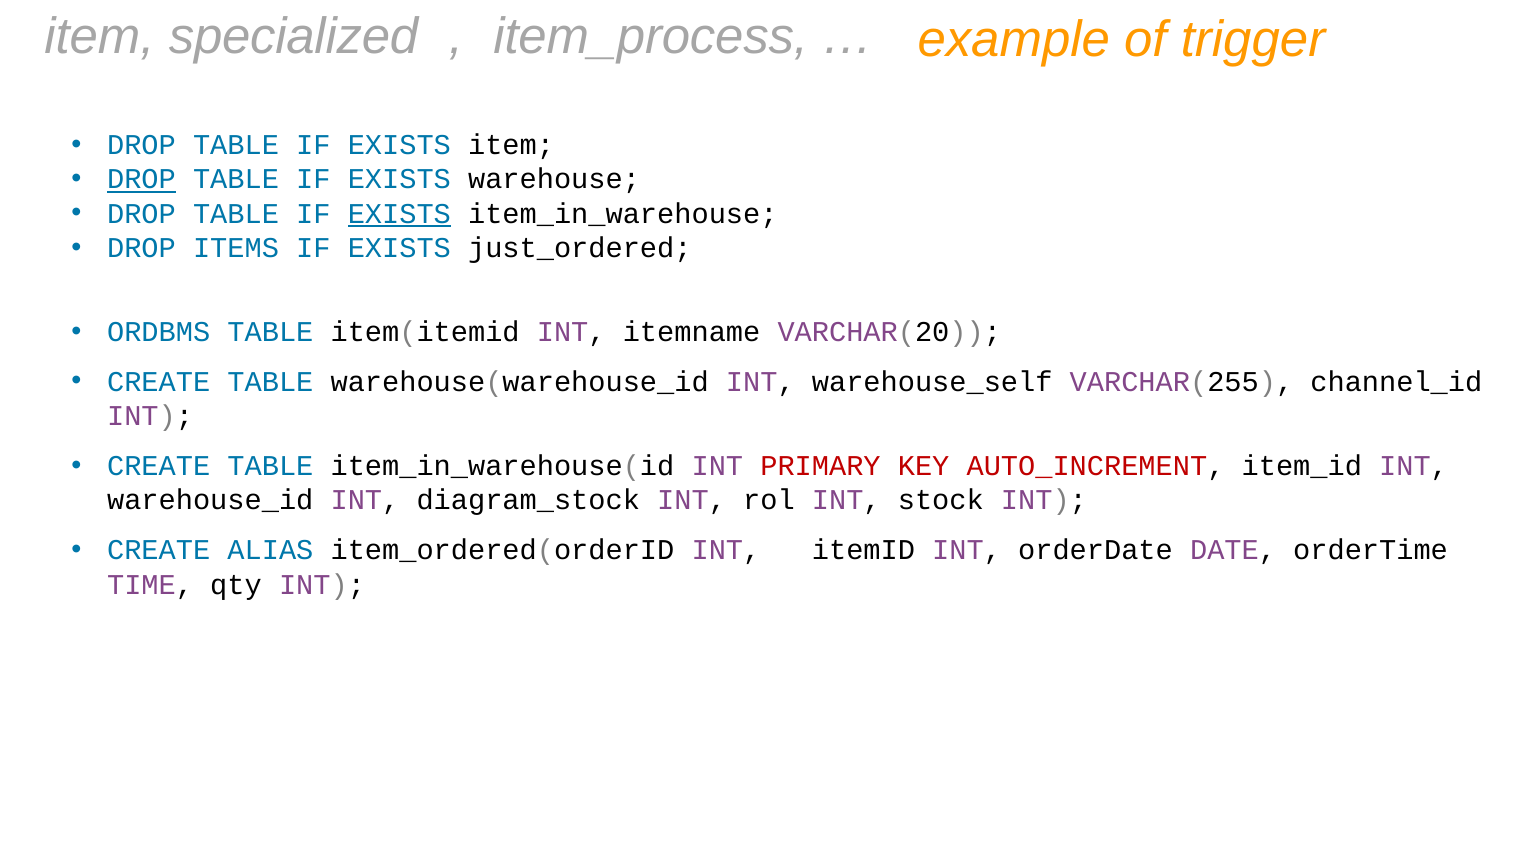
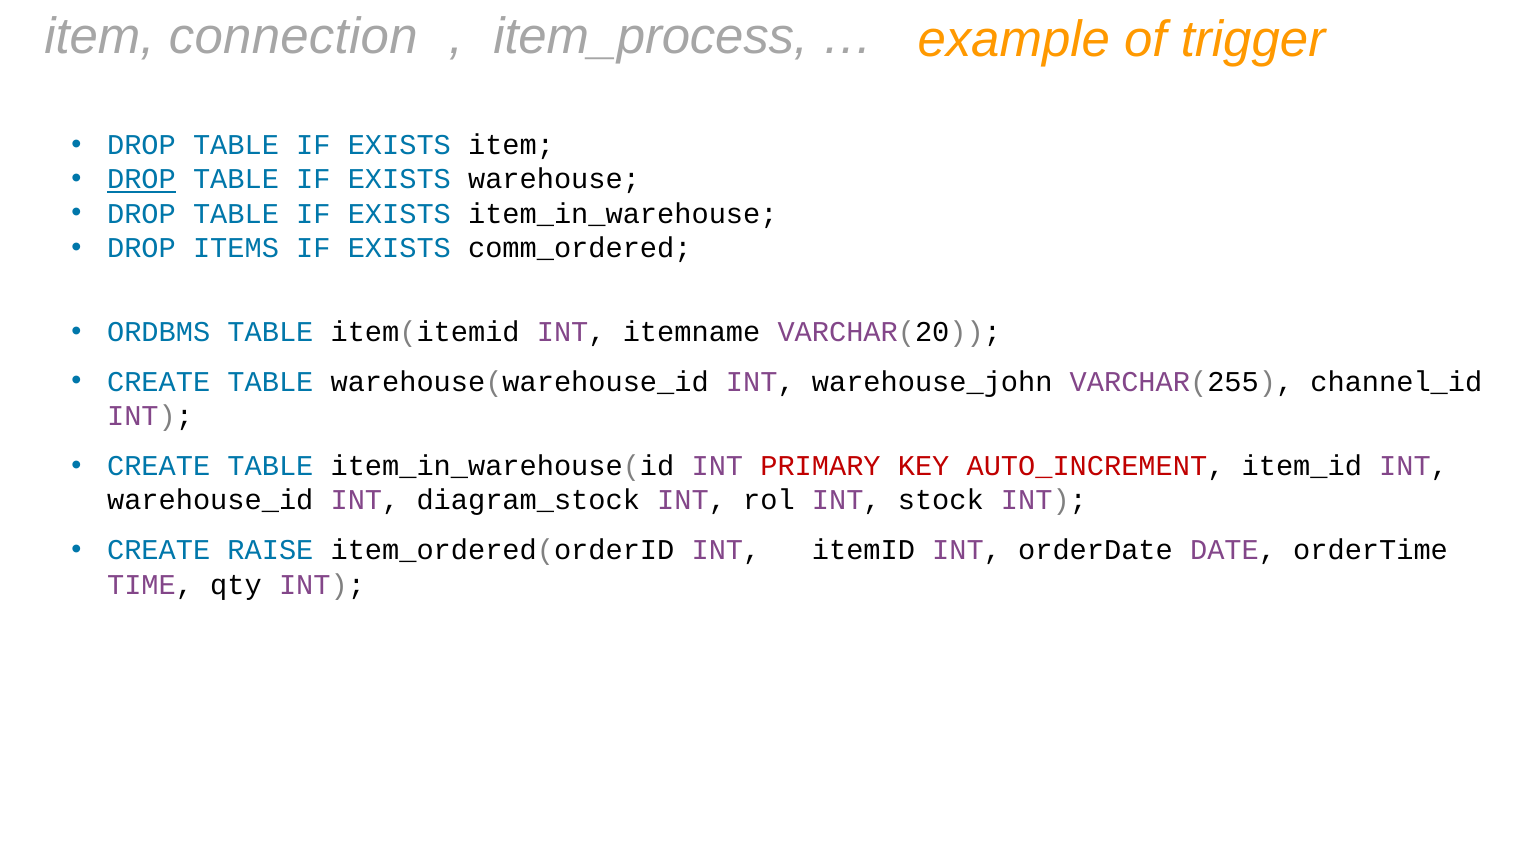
specialized: specialized -> connection
EXISTS at (399, 214) underline: present -> none
just_ordered: just_ordered -> comm_ordered
warehouse_self: warehouse_self -> warehouse_john
ALIAS: ALIAS -> RAISE
